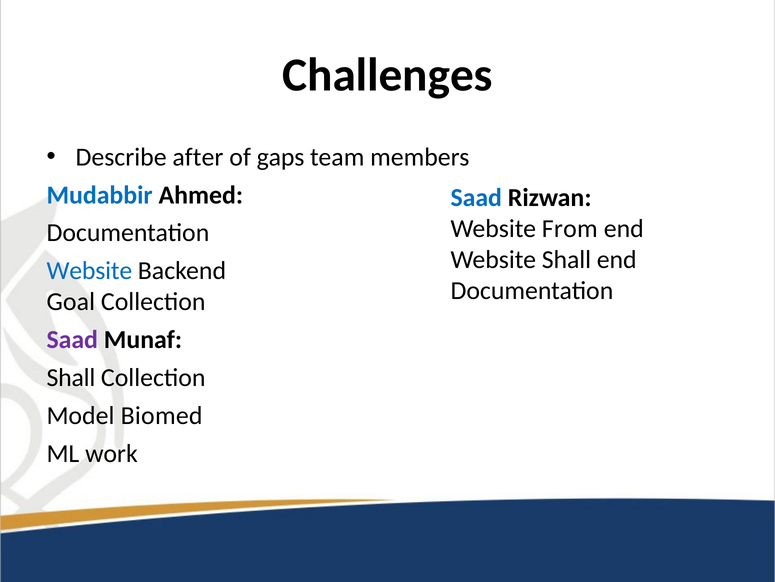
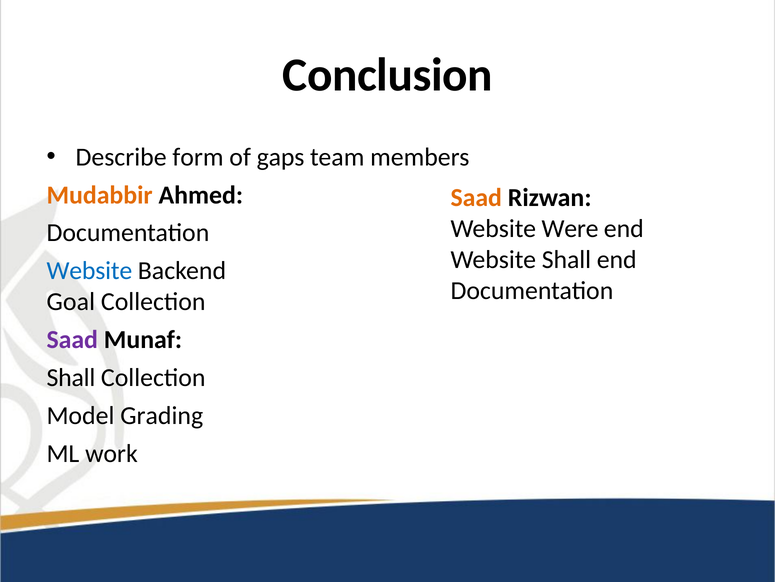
Challenges: Challenges -> Conclusion
after: after -> form
Mudabbir colour: blue -> orange
Saad at (476, 197) colour: blue -> orange
From: From -> Were
Biomed: Biomed -> Grading
